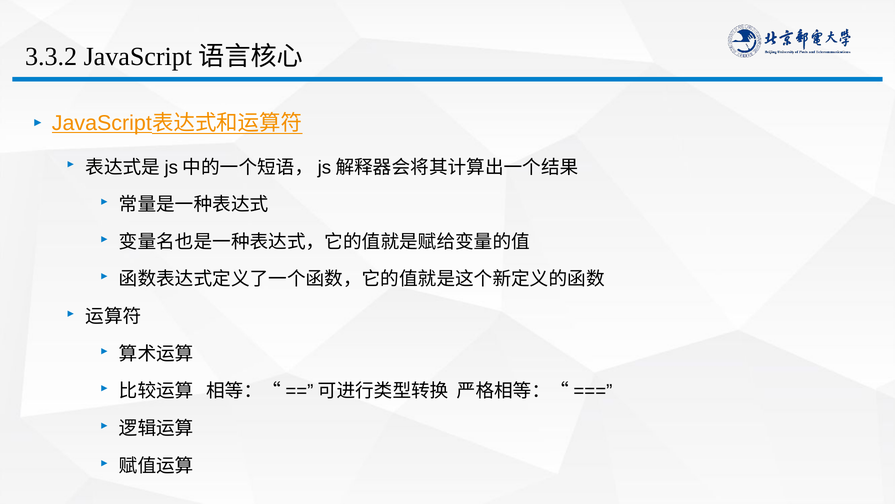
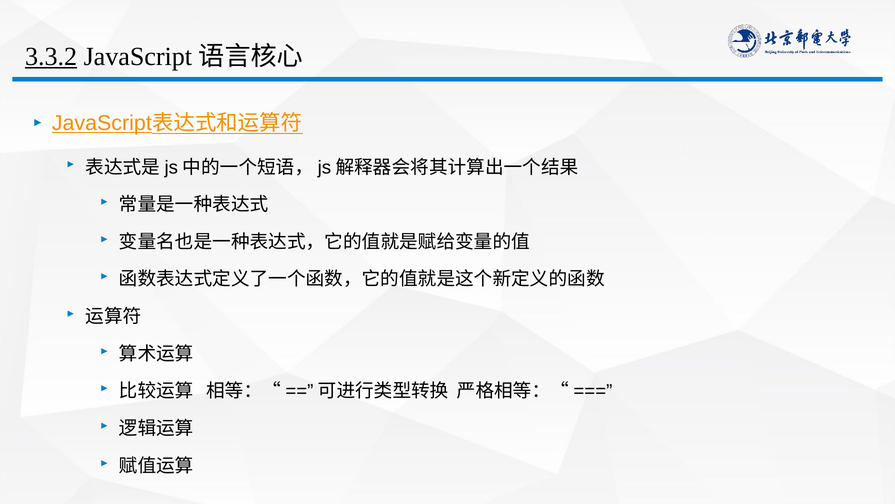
3.3.2 underline: none -> present
